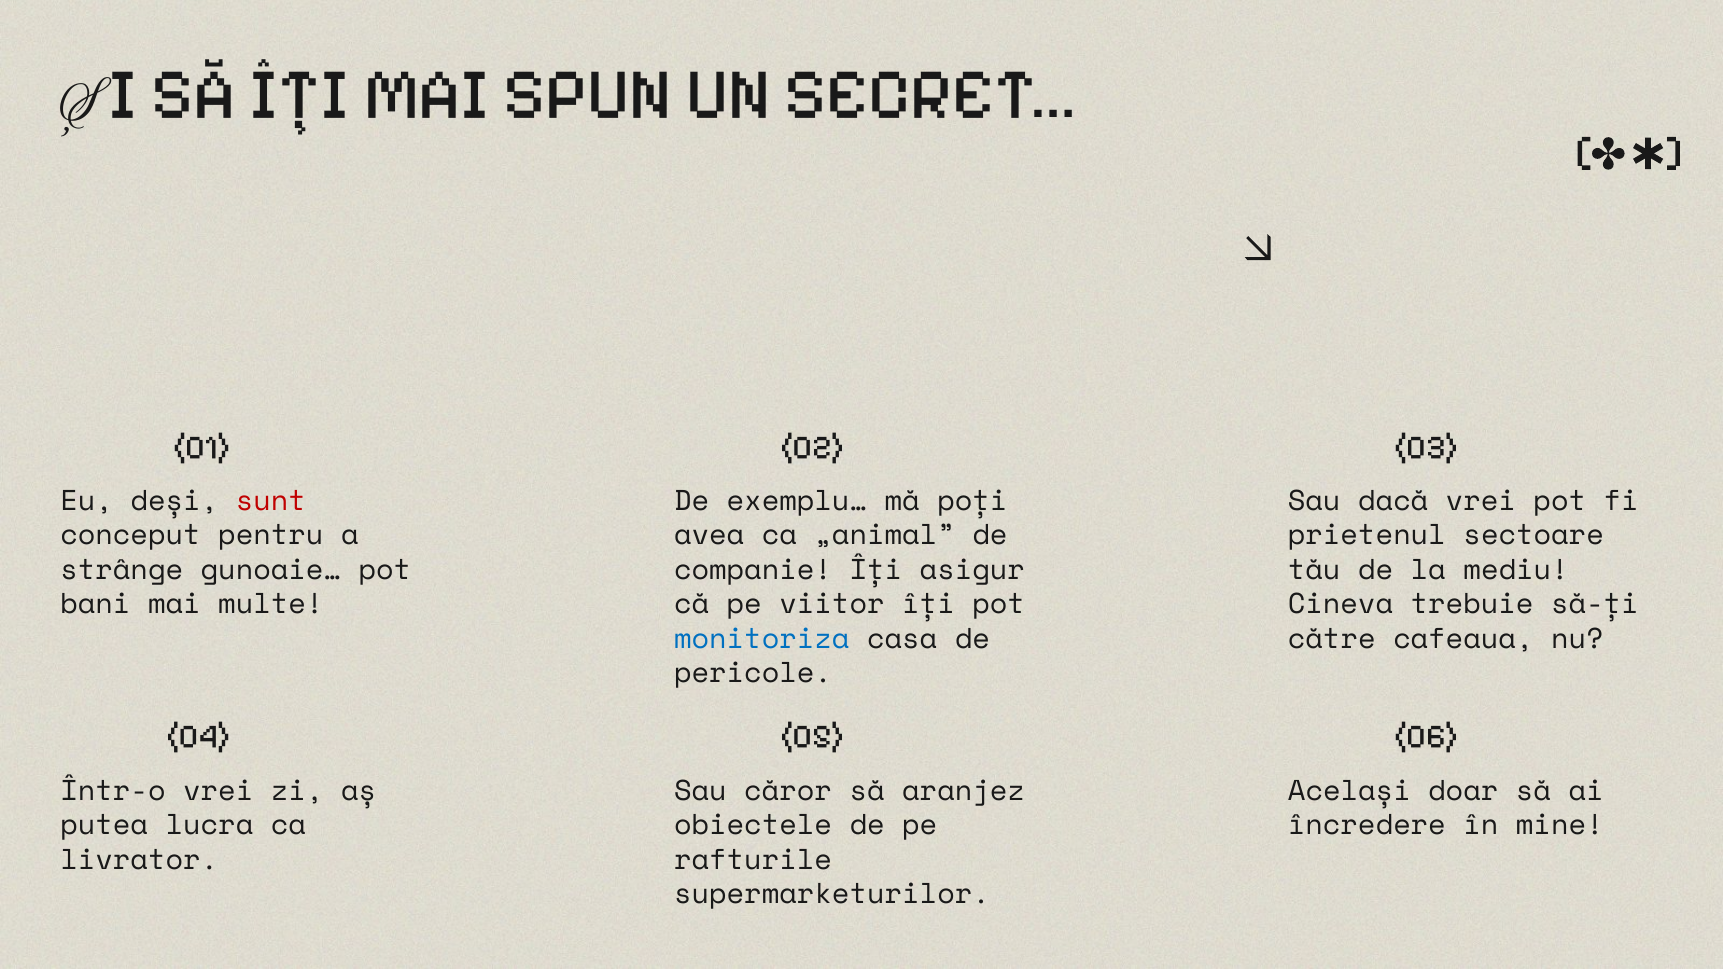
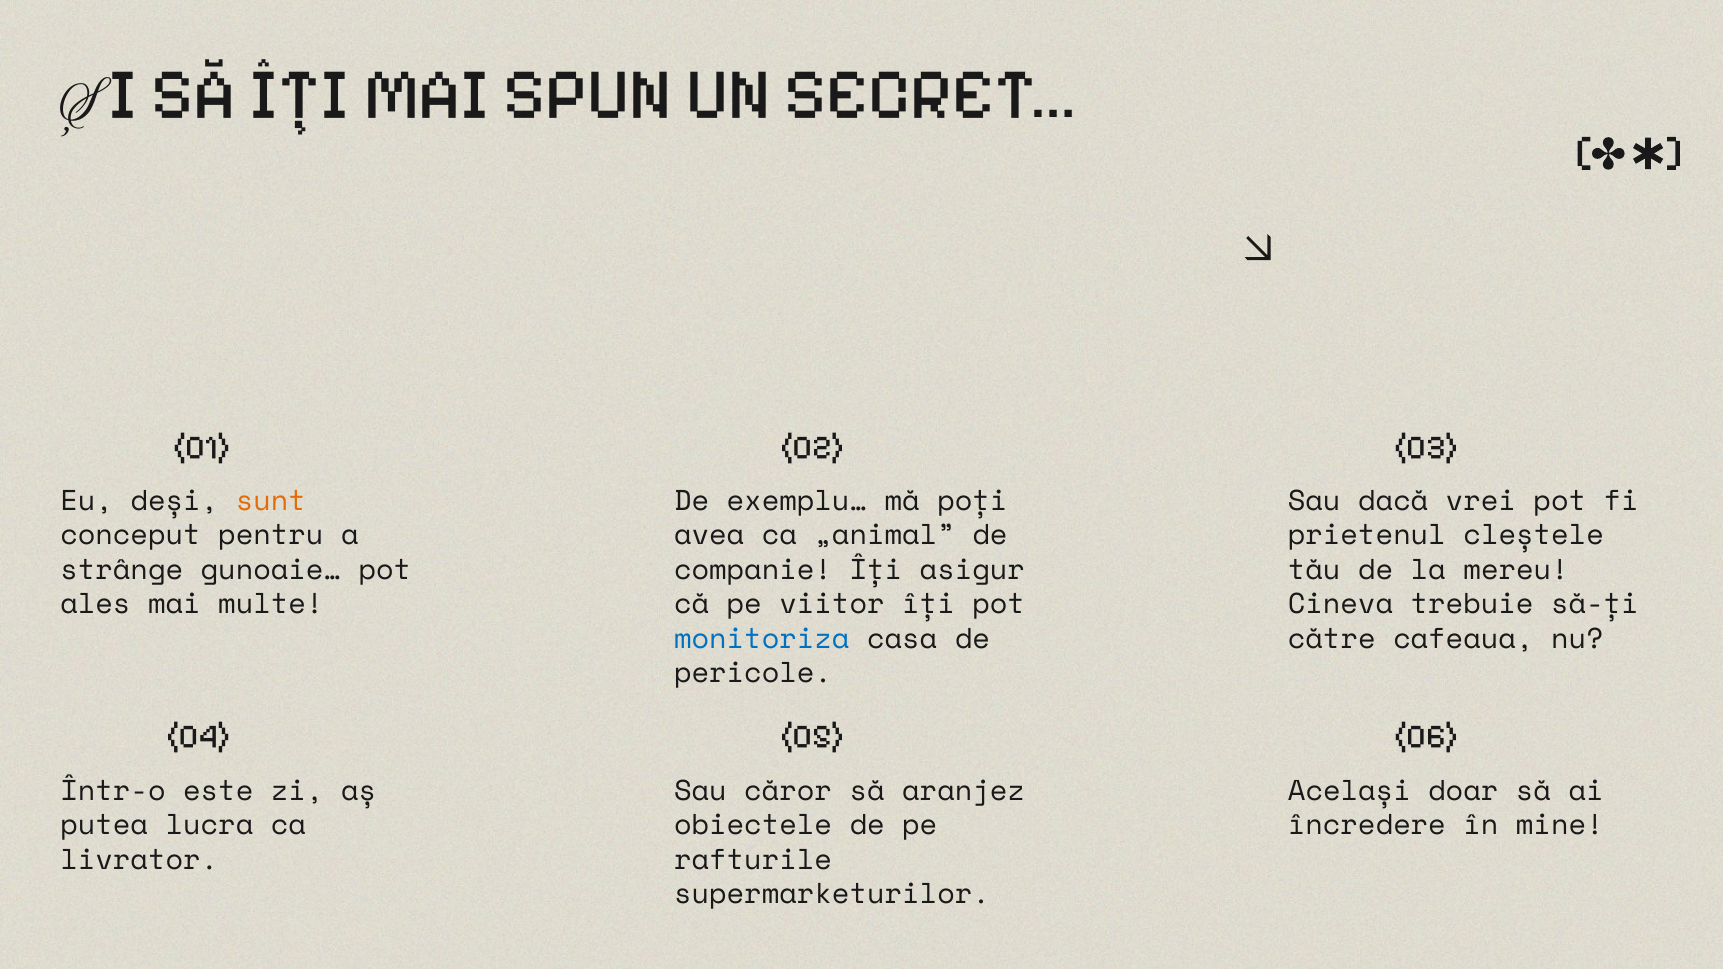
sunt colour: red -> orange
sectoare: sectoare -> cleștele
mediu: mediu -> mereu
bani: bani -> ales
Într-o vrei: vrei -> este
